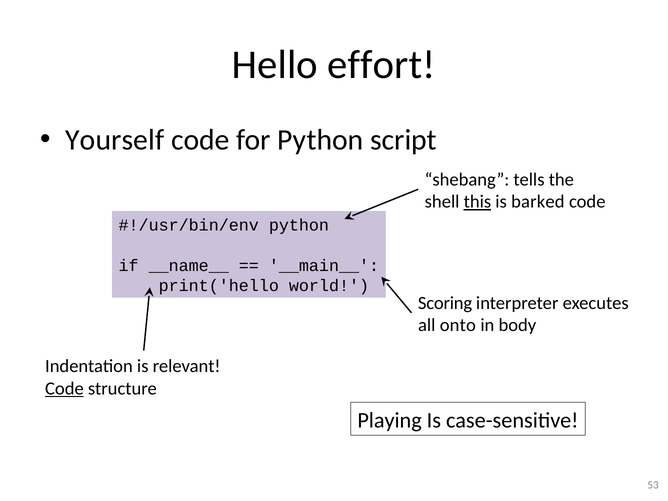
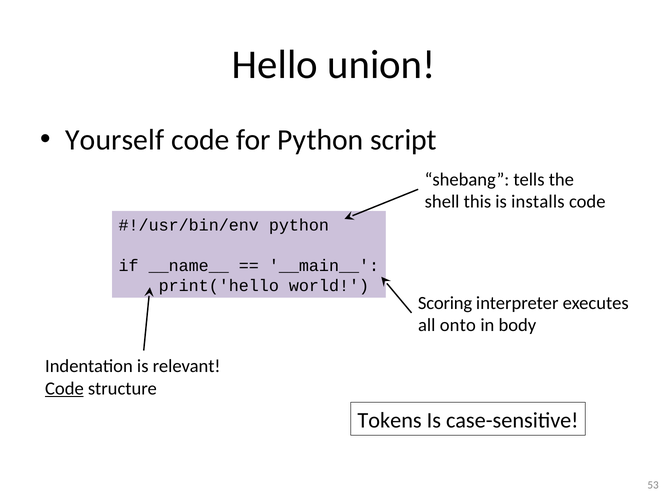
effort: effort -> union
this underline: present -> none
barked: barked -> installs
Playing: Playing -> Tokens
